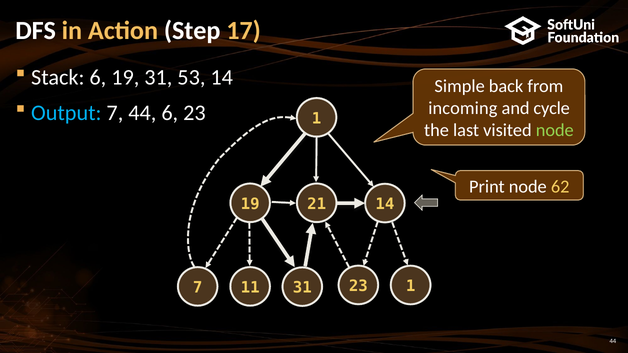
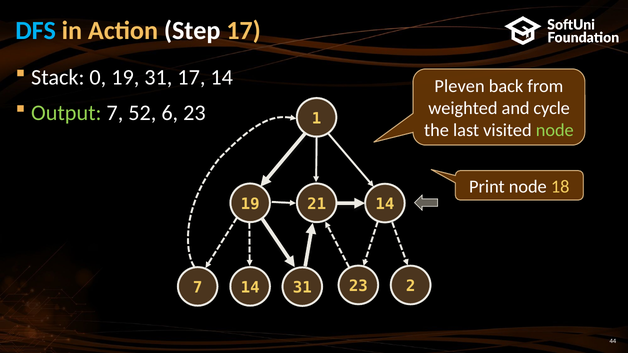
DFS colour: white -> light blue
Stack 6: 6 -> 0
31 53: 53 -> 17
Simple: Simple -> Pleven
incoming: incoming -> weighted
Output colour: light blue -> light green
7 44: 44 -> 52
62: 62 -> 18
7 11: 11 -> 14
31 1: 1 -> 2
